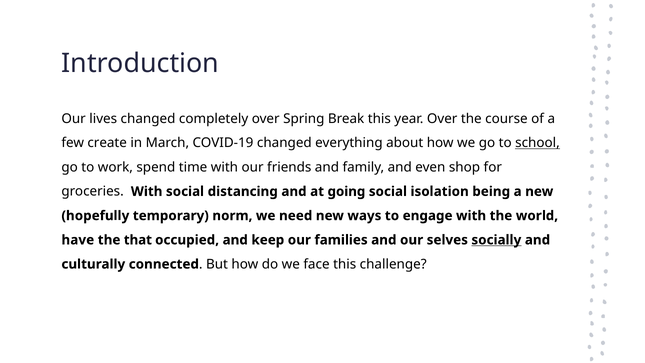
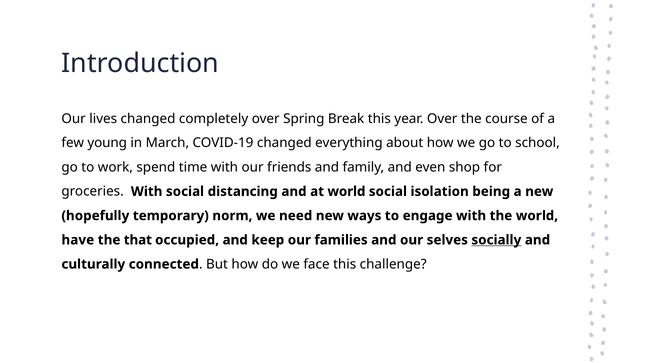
create: create -> young
school underline: present -> none
at going: going -> world
